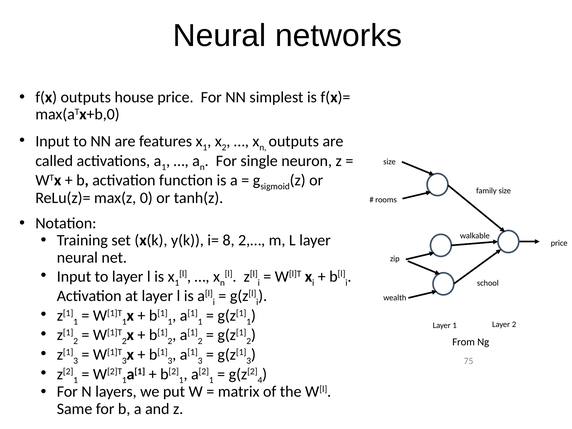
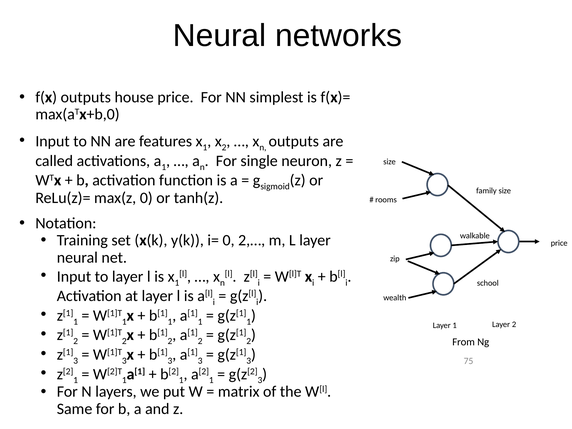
i= 8: 8 -> 0
4 at (260, 380): 4 -> 3
